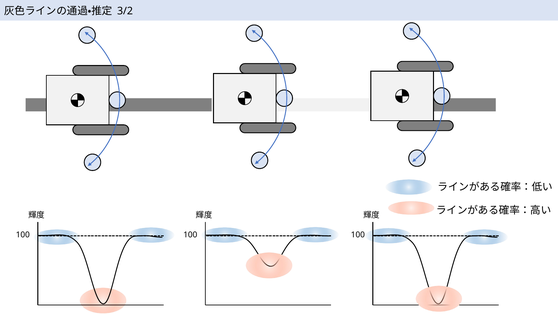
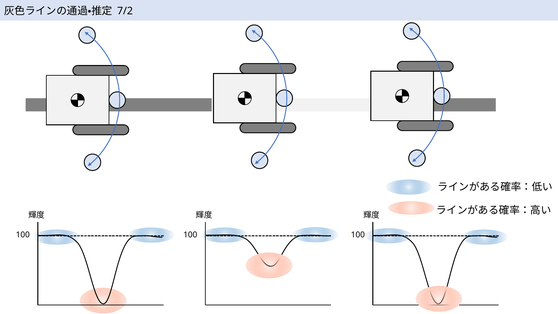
3/2: 3/2 -> 7/2
